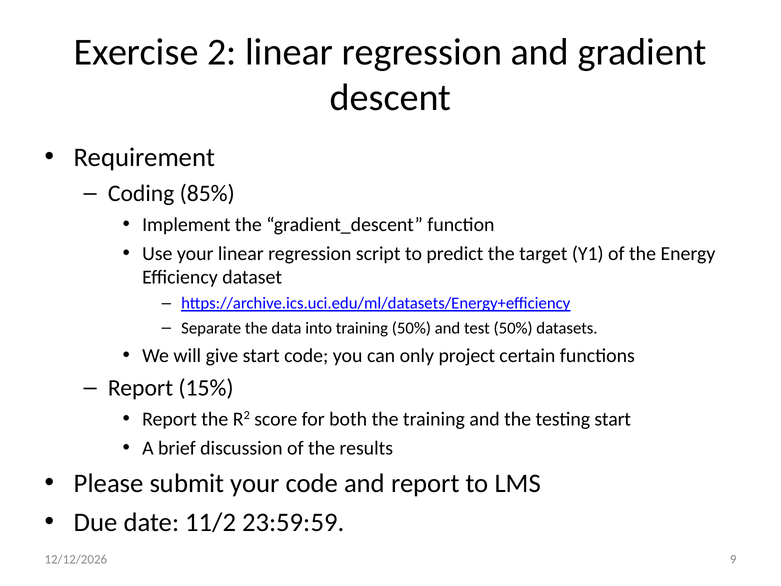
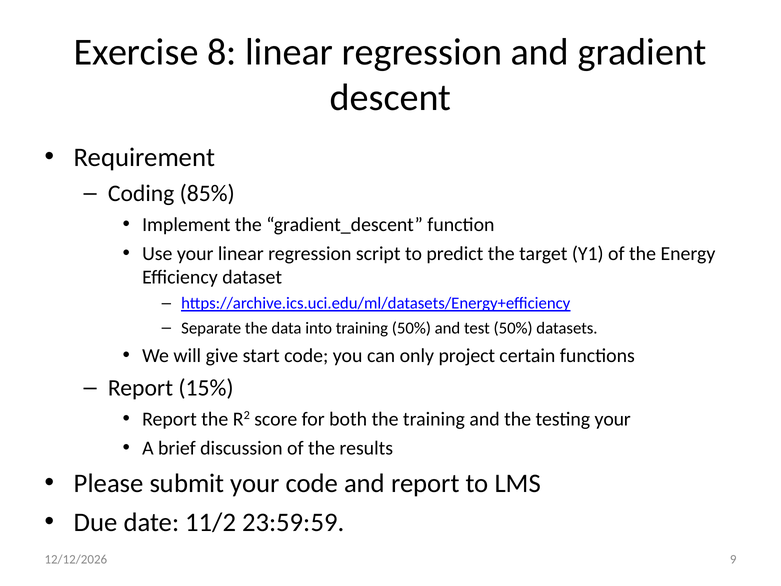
2: 2 -> 8
testing start: start -> your
